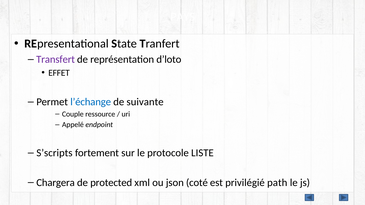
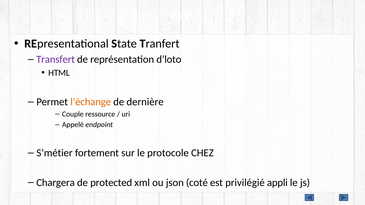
EFFET: EFFET -> HTML
l’échange colour: blue -> orange
suivante: suivante -> dernière
S’scripts: S’scripts -> S’métier
LISTE: LISTE -> CHEZ
path: path -> appli
